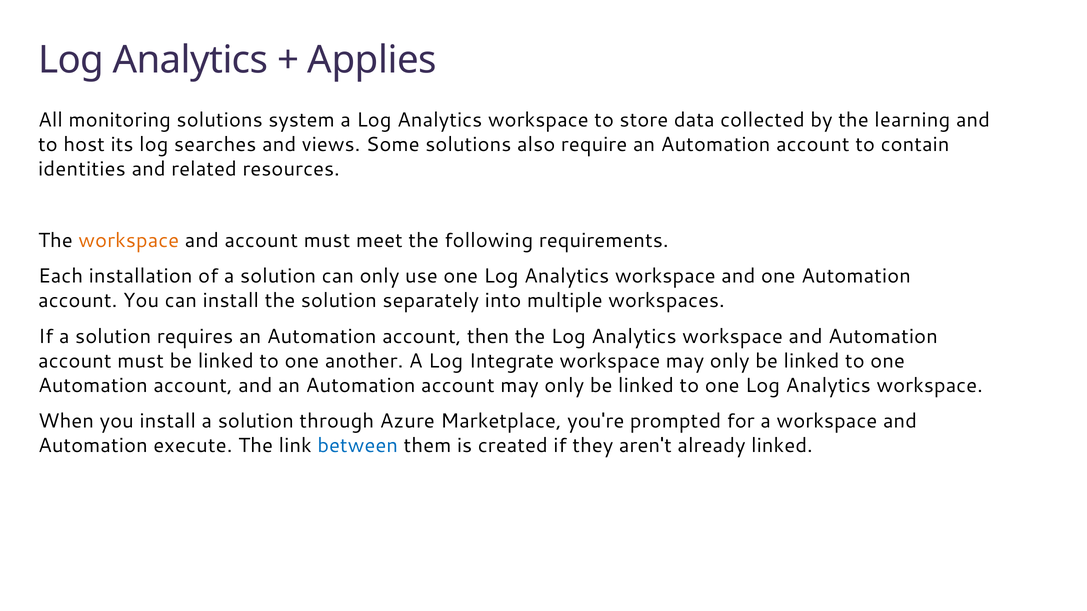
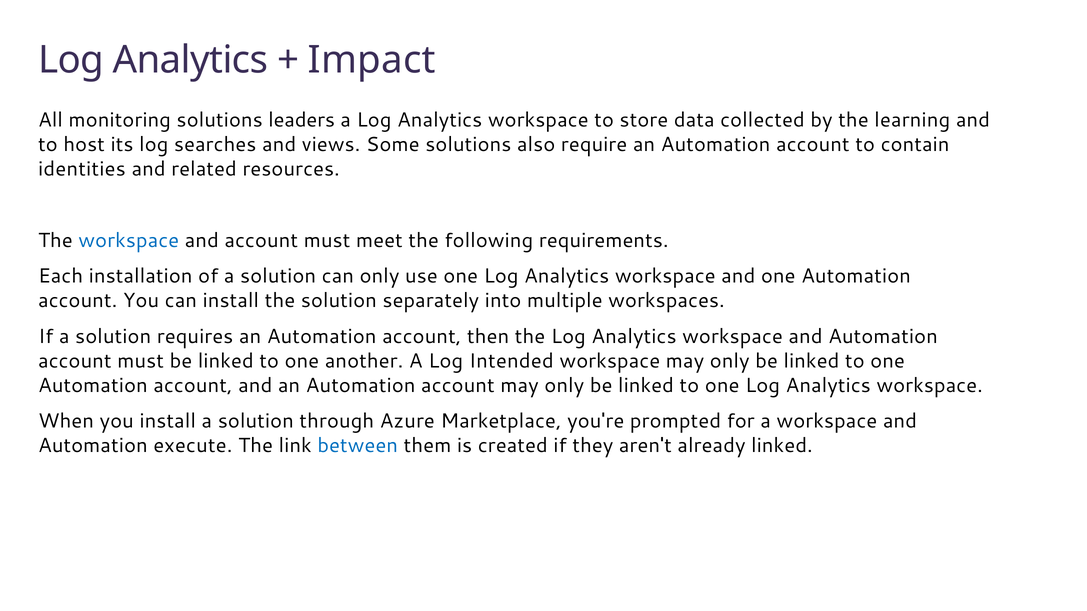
Applies: Applies -> Impact
system: system -> leaders
workspace at (129, 241) colour: orange -> blue
Integrate: Integrate -> Intended
